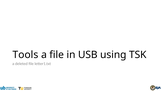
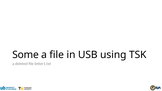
Tools: Tools -> Some
